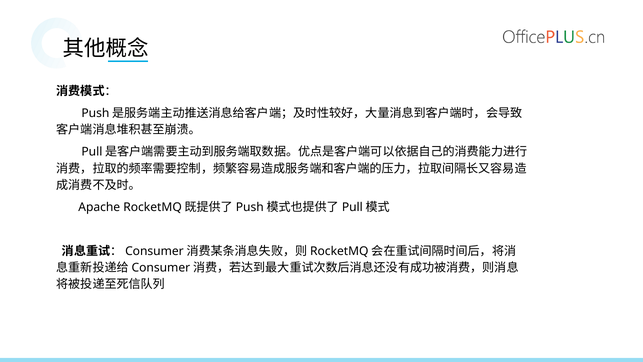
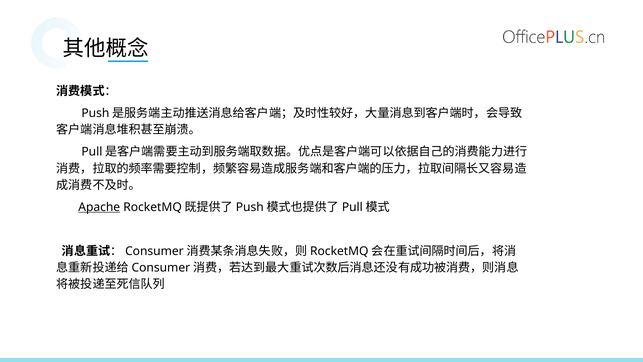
Apache underline: none -> present
